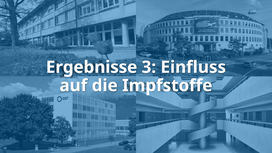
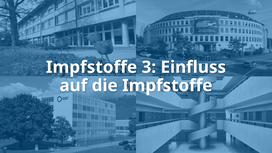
Ergebnisse at (92, 67): Ergebnisse -> Impfstoffe
